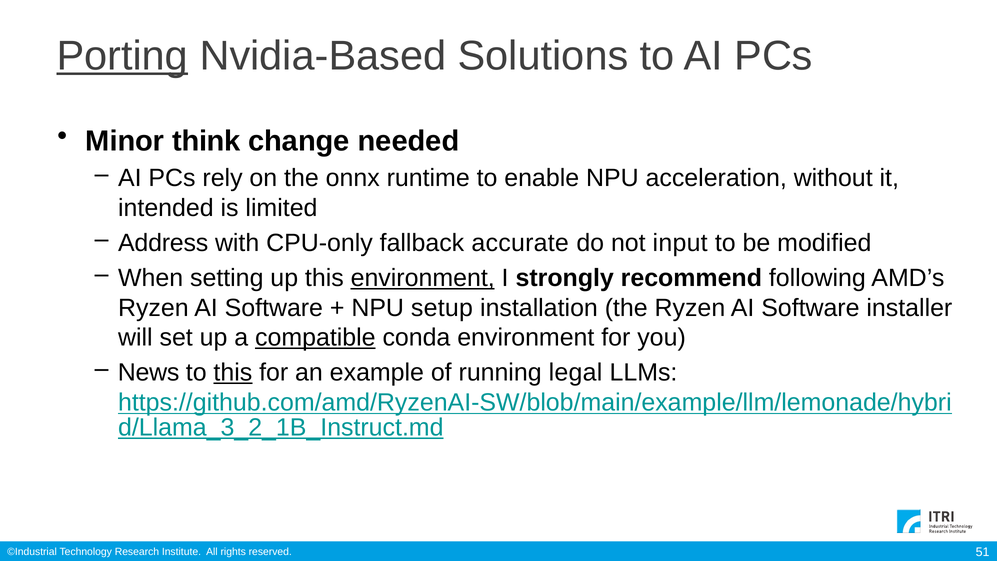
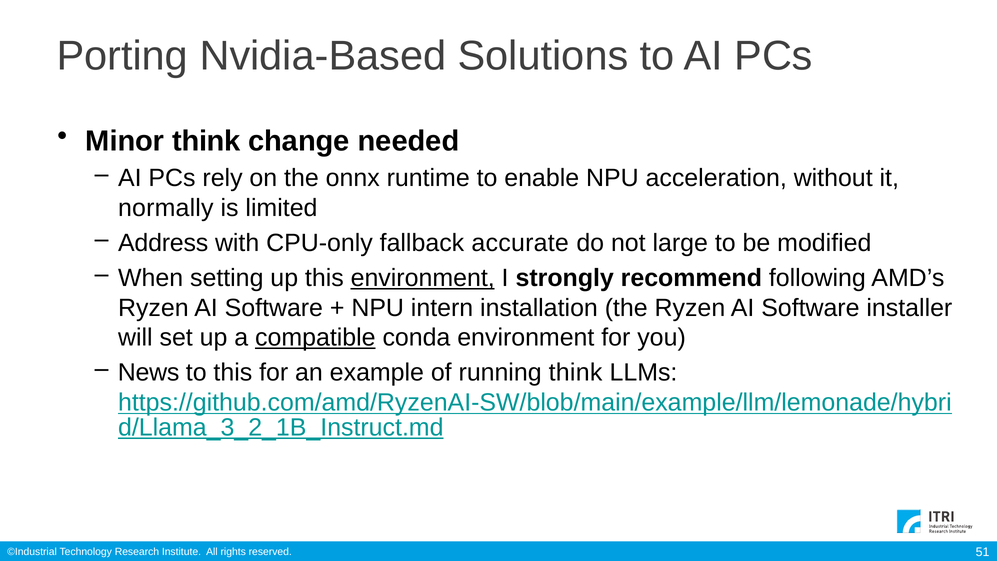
Porting underline: present -> none
intended: intended -> normally
input: input -> large
setup: setup -> intern
this at (233, 372) underline: present -> none
running legal: legal -> think
